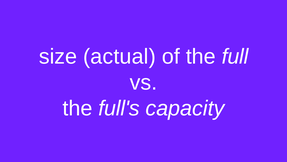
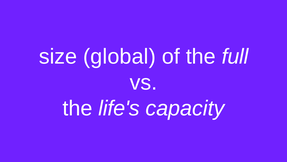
actual: actual -> global
full's: full's -> life's
